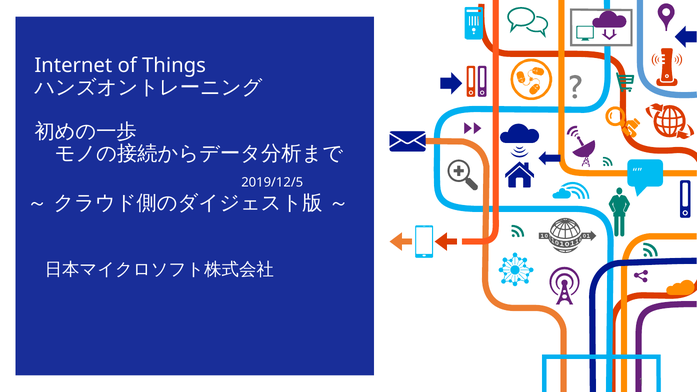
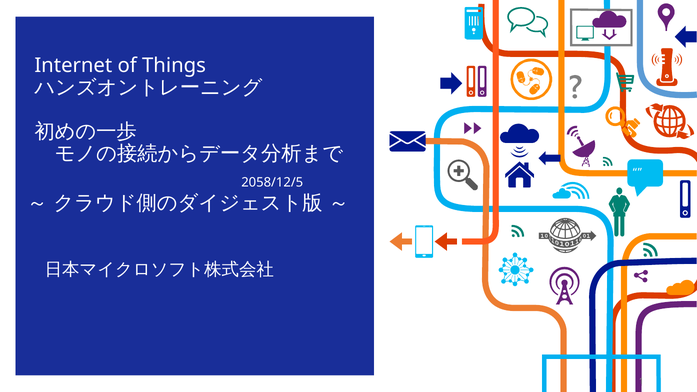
2019/12/5: 2019/12/5 -> 2058/12/5
